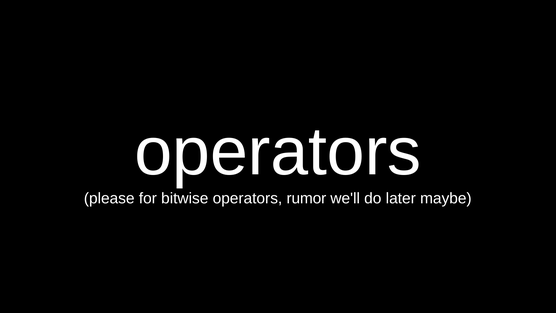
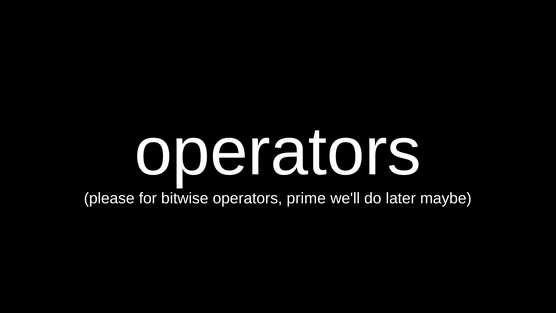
rumor: rumor -> prime
